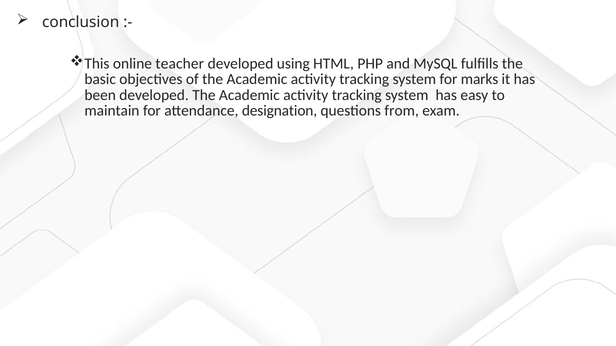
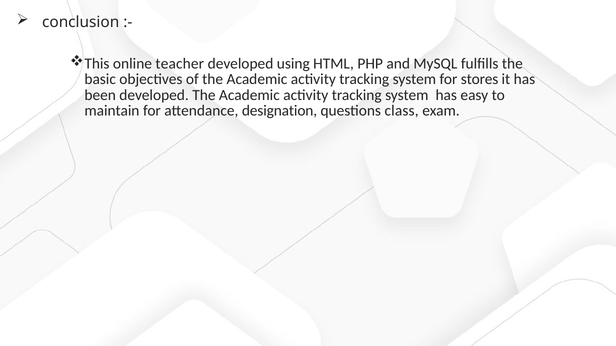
marks: marks -> stores
from: from -> class
